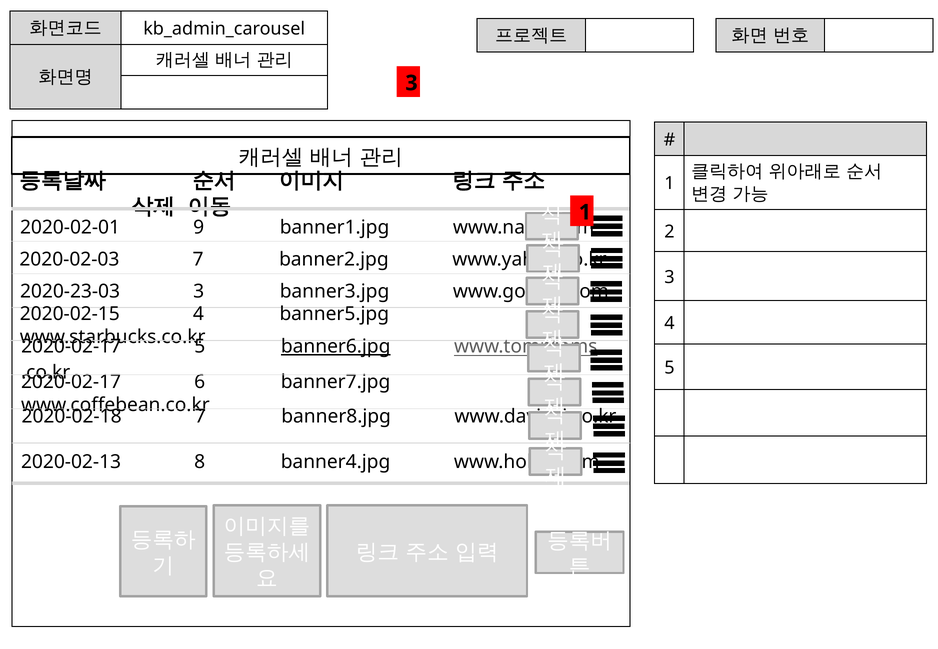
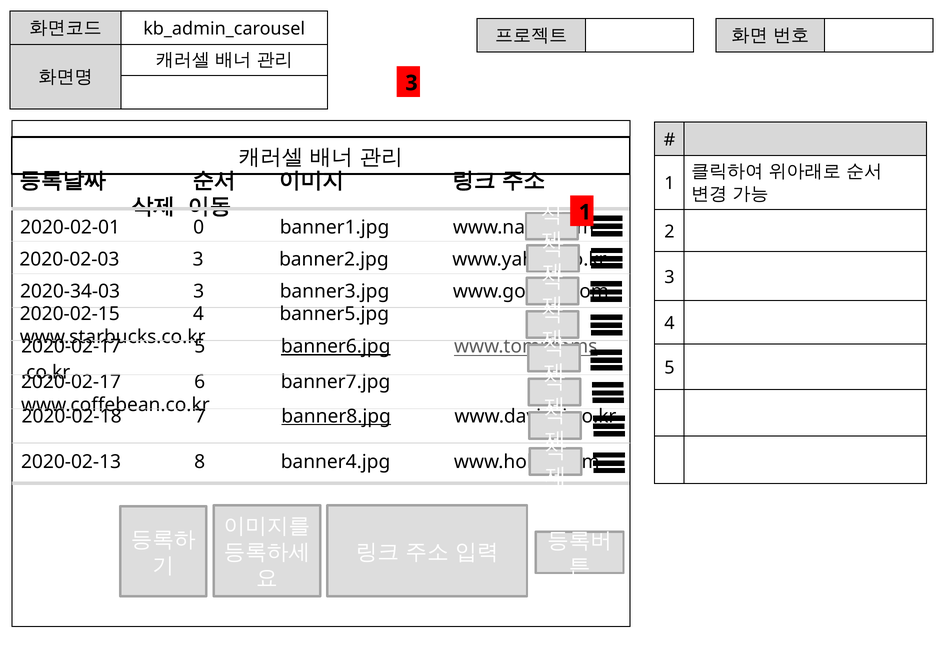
9: 9 -> 0
2020-02-03 7: 7 -> 3
2020-23-03: 2020-23-03 -> 2020-34-03
banner8.jpg underline: none -> present
